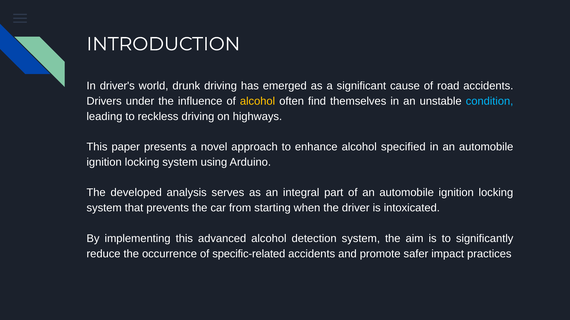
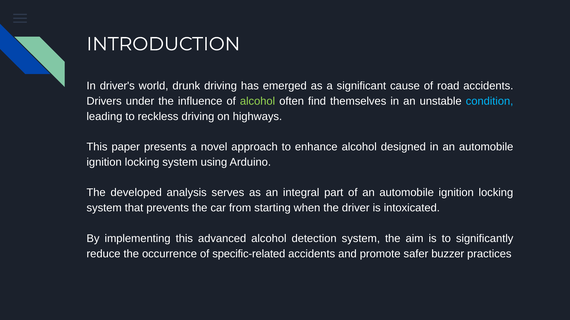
alcohol at (258, 101) colour: yellow -> light green
specified: specified -> designed
impact: impact -> buzzer
